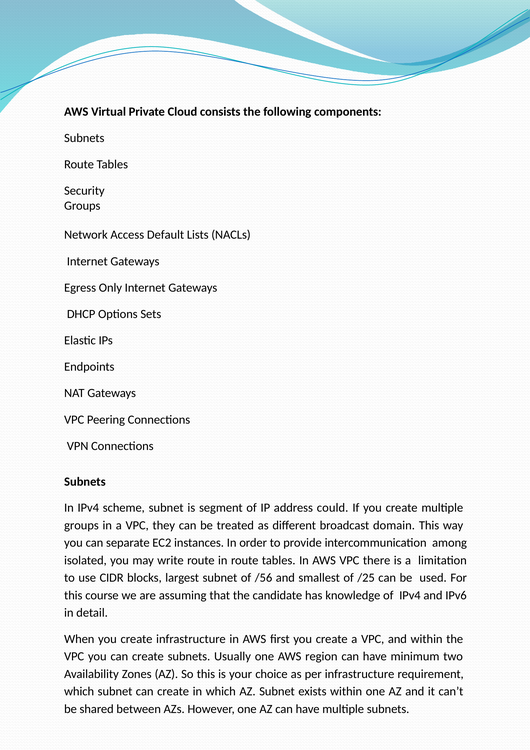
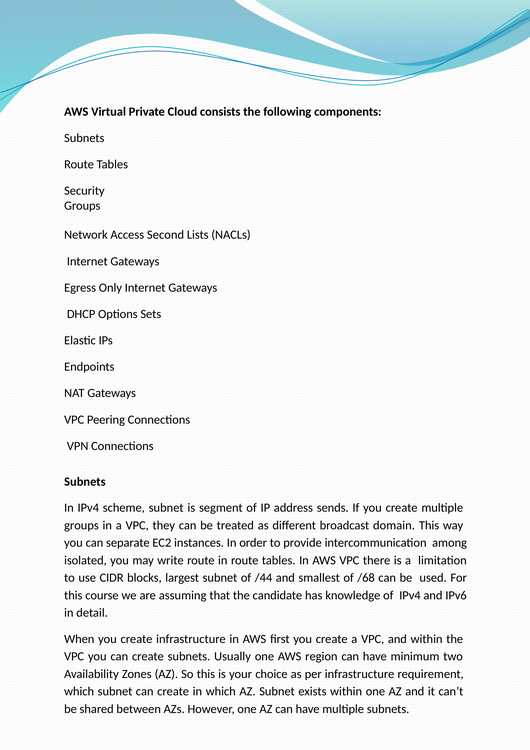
Default: Default -> Second
could: could -> sends
/56: /56 -> /44
/25: /25 -> /68
